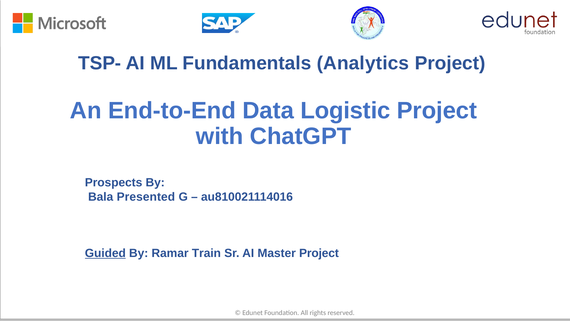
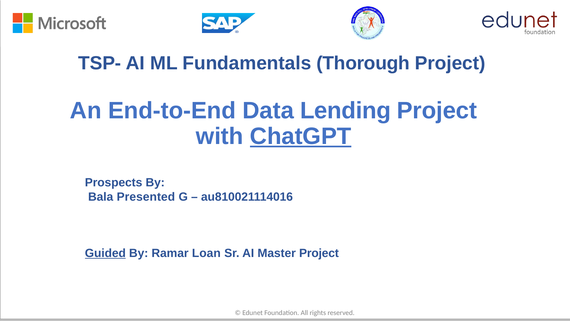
Analytics: Analytics -> Thorough
Logistic: Logistic -> Lending
ChatGPT underline: none -> present
Train: Train -> Loan
